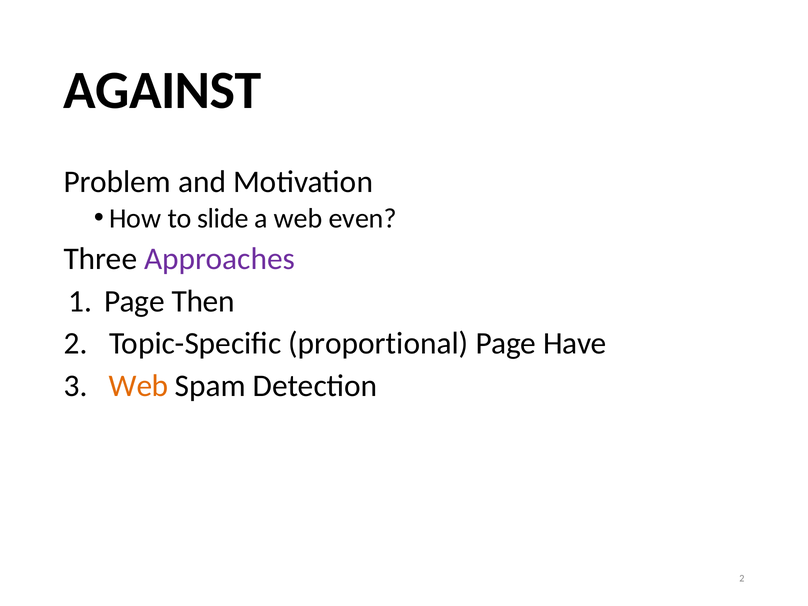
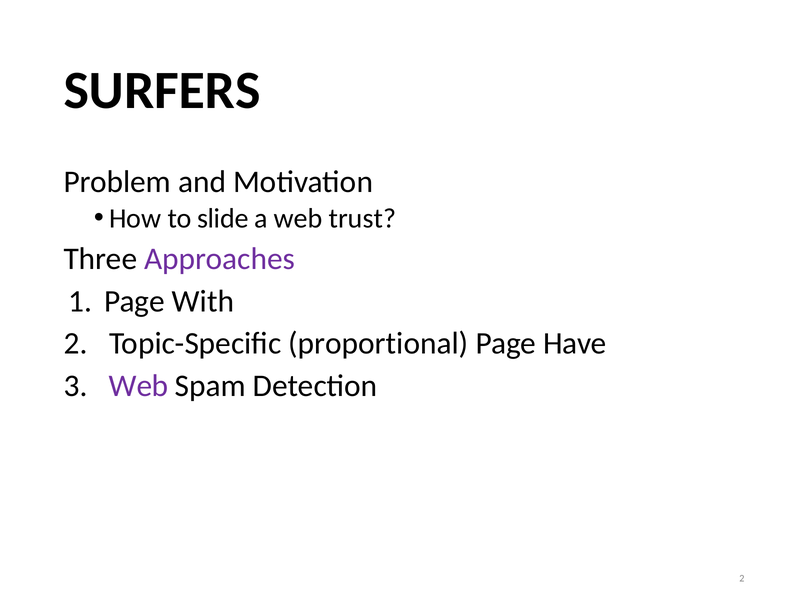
AGAINST: AGAINST -> SURFERS
even: even -> trust
Then: Then -> With
Web at (139, 386) colour: orange -> purple
